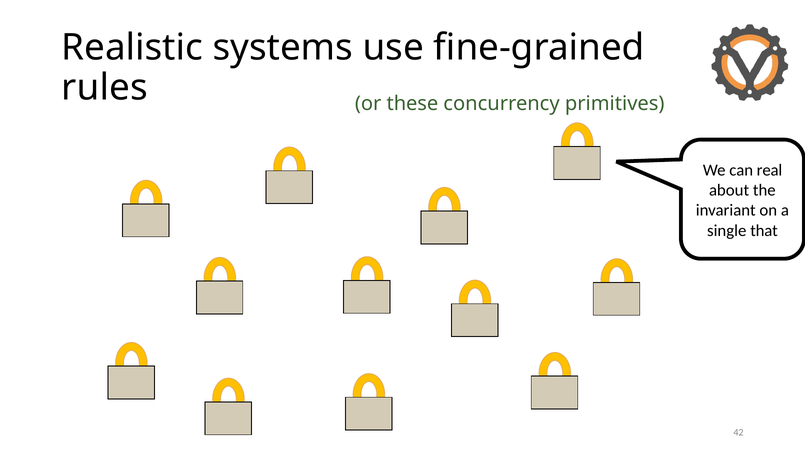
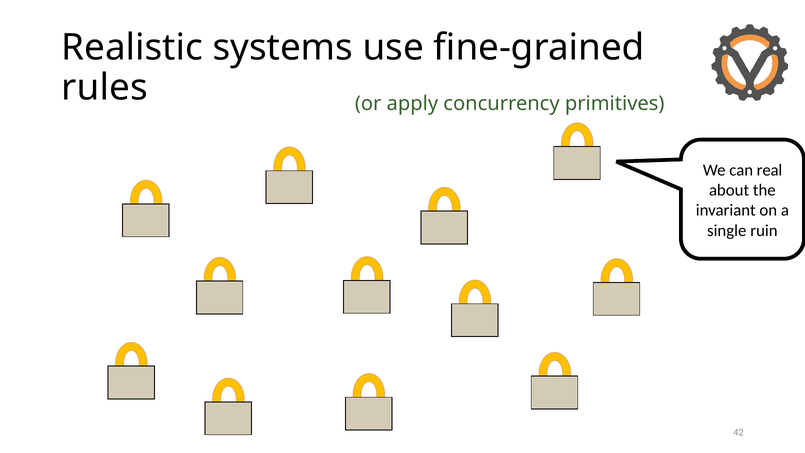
these: these -> apply
that: that -> ruin
